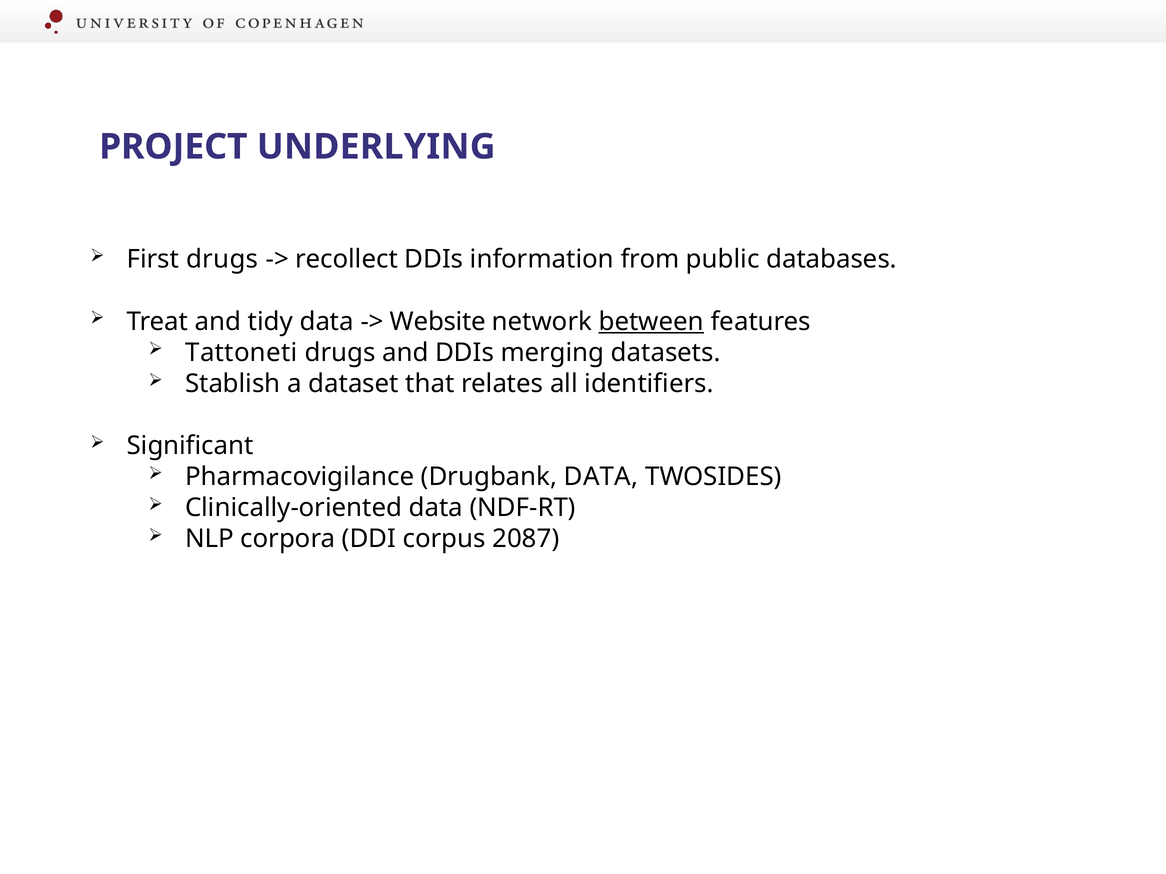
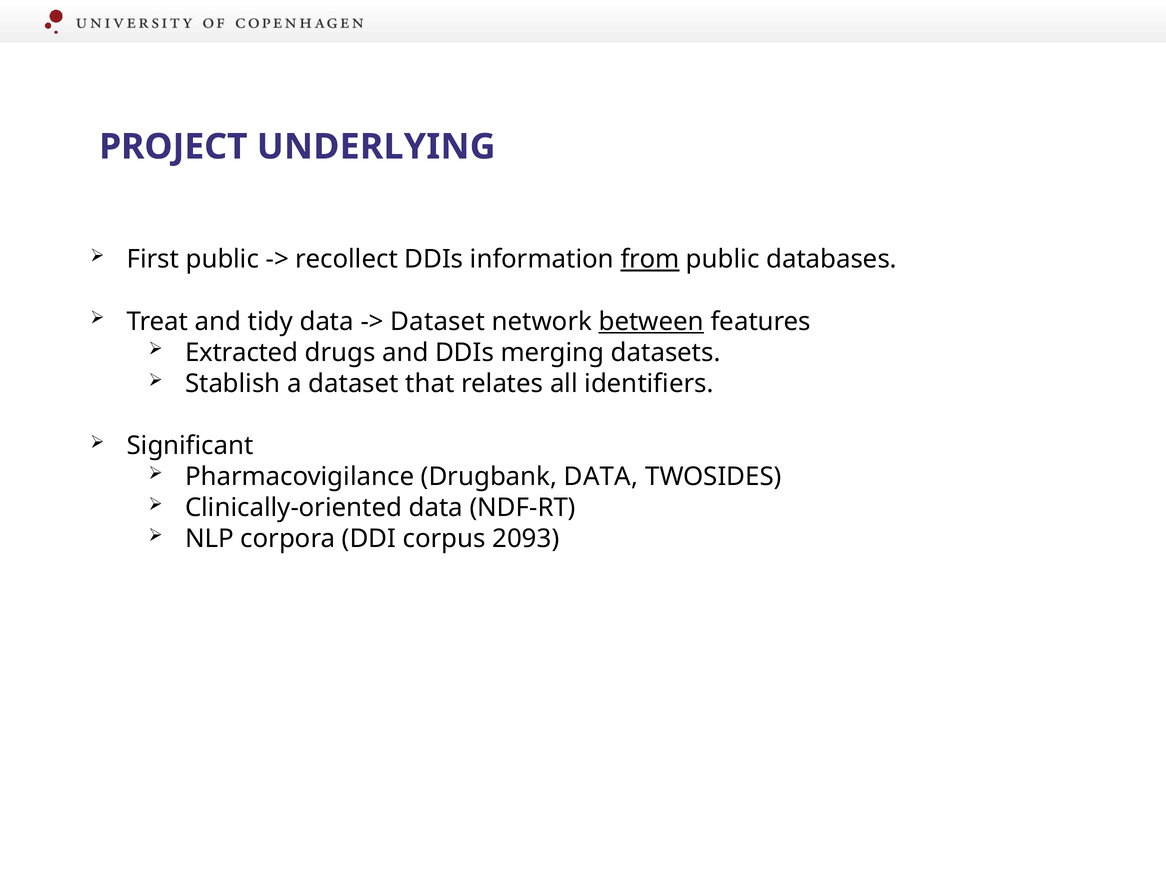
First drugs: drugs -> public
from underline: none -> present
Website at (438, 322): Website -> Dataset
Tattoneti: Tattoneti -> Extracted
2087: 2087 -> 2093
